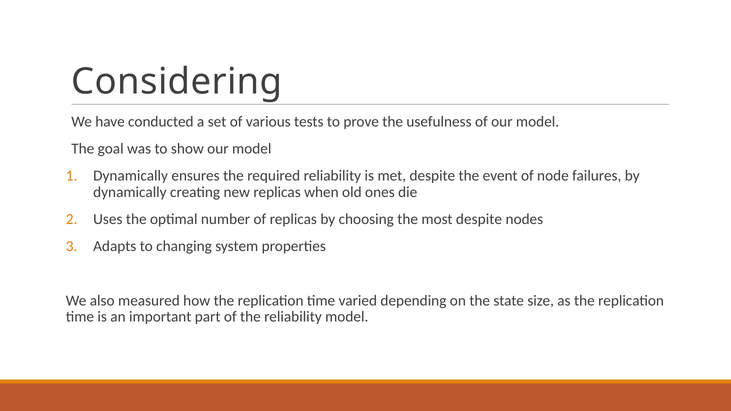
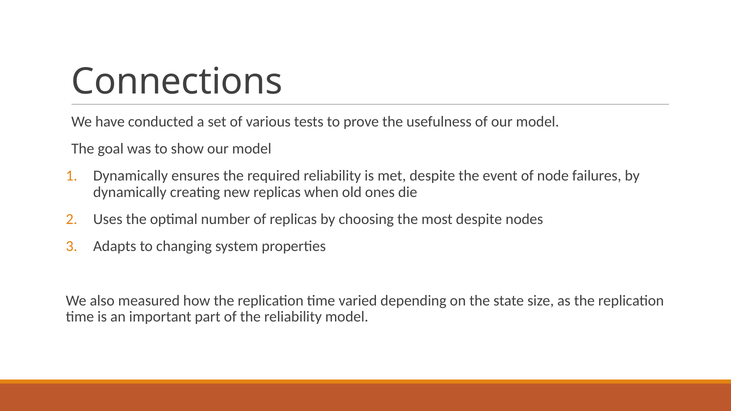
Considering: Considering -> Connections
